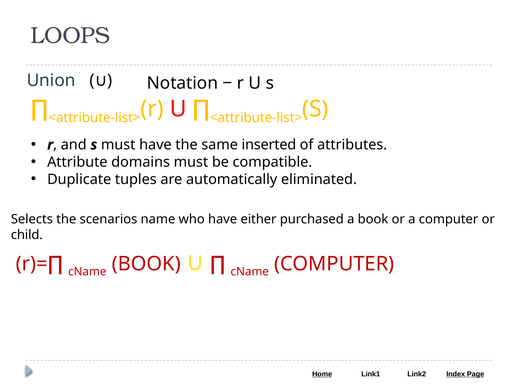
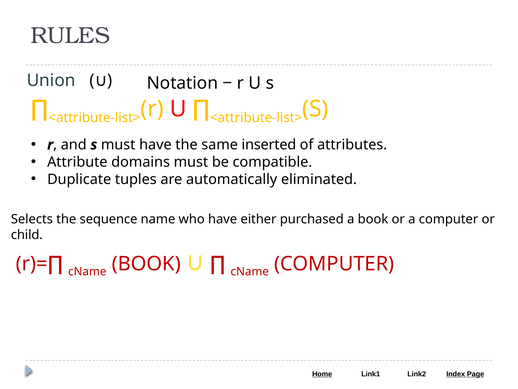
LOOPS: LOOPS -> RULES
scenarios: scenarios -> sequence
